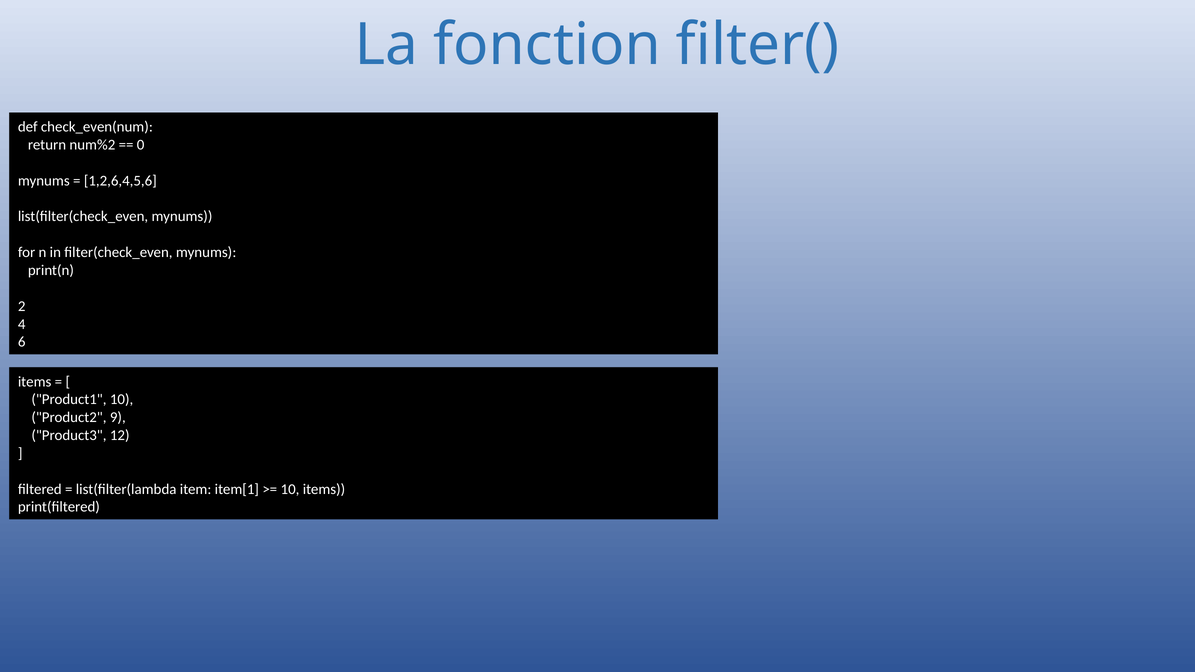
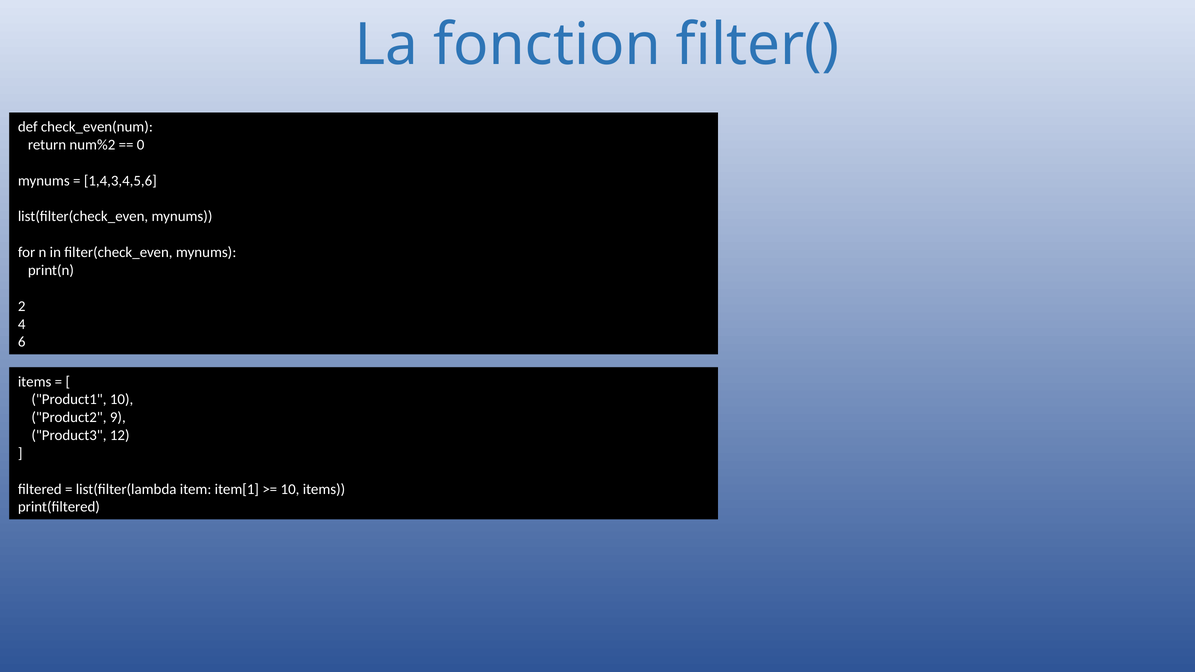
1,2,6,4,5,6: 1,2,6,4,5,6 -> 1,4,3,4,5,6
